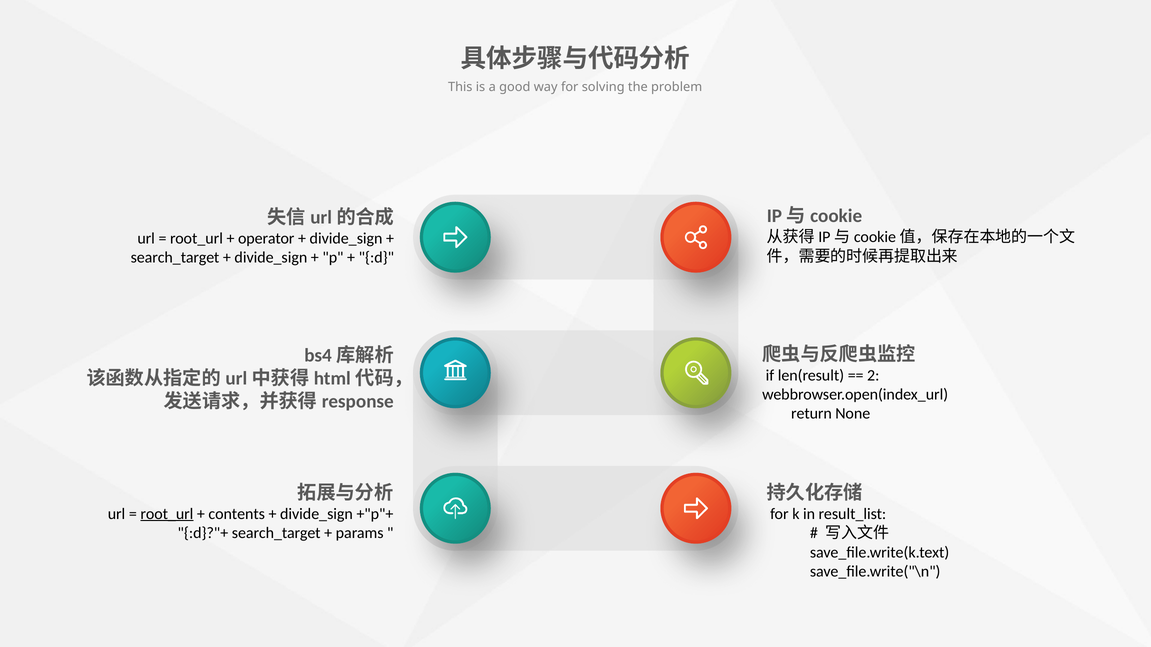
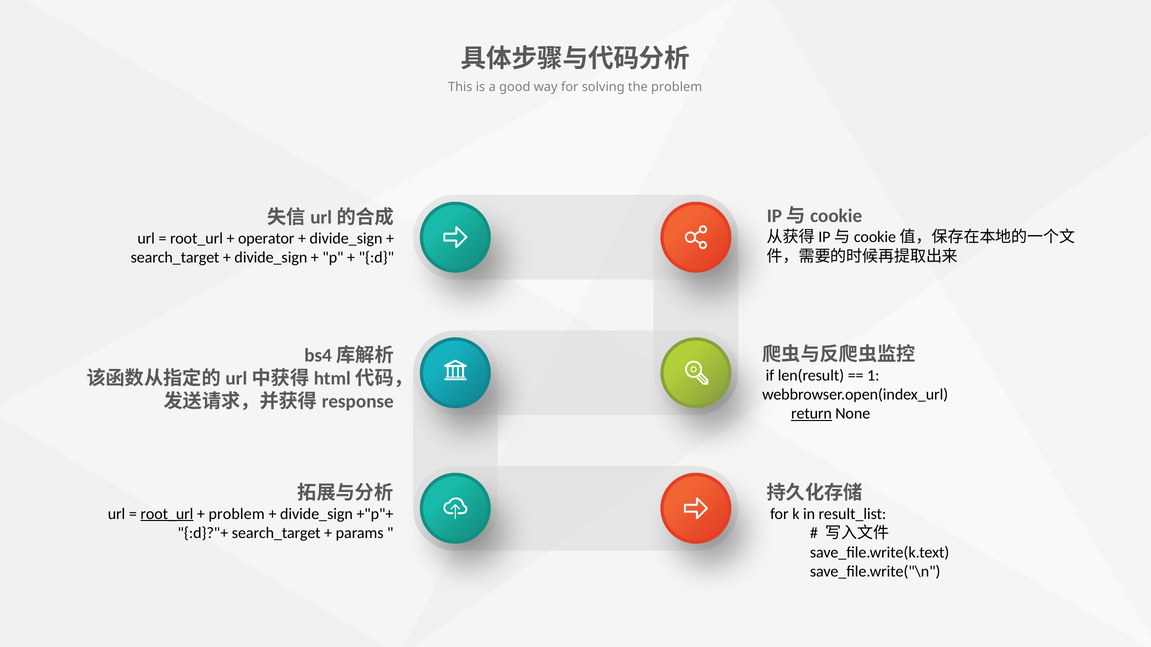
2: 2 -> 1
return underline: none -> present
contents at (237, 514): contents -> problem
